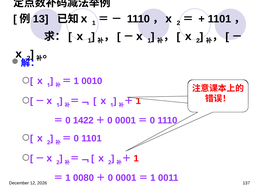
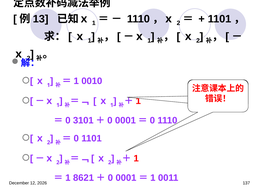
1422: 1422 -> 3101
0080: 0080 -> 8621
